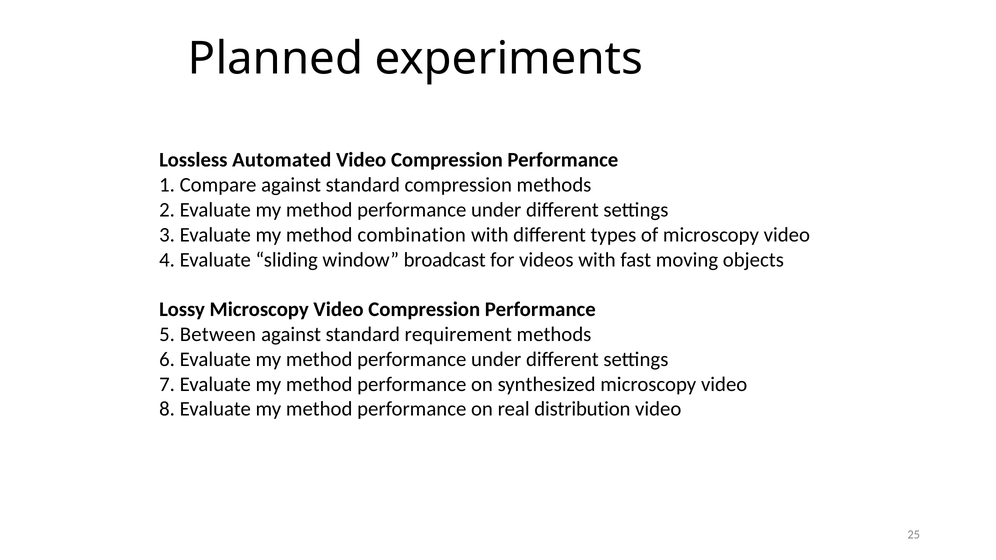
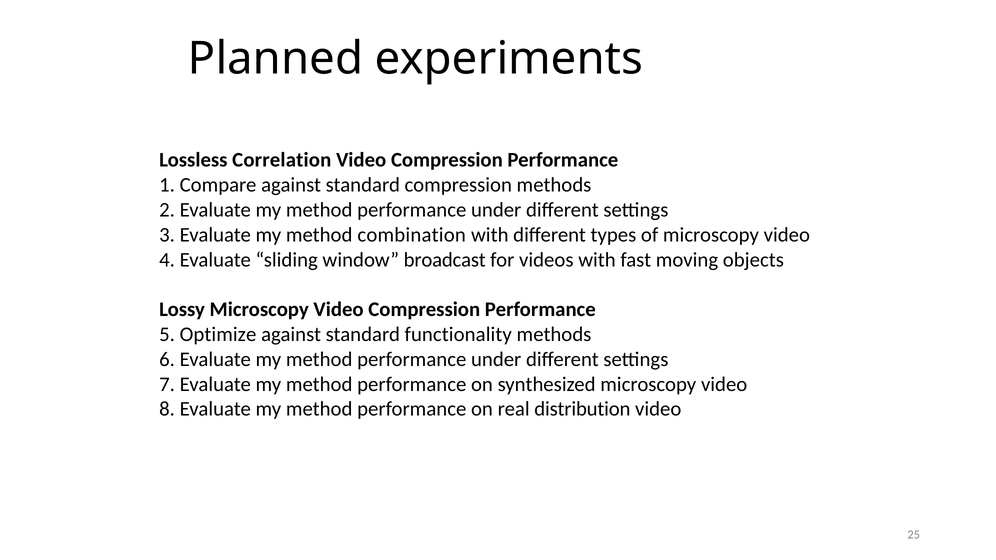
Automated: Automated -> Correlation
Between: Between -> Optimize
requirement: requirement -> functionality
